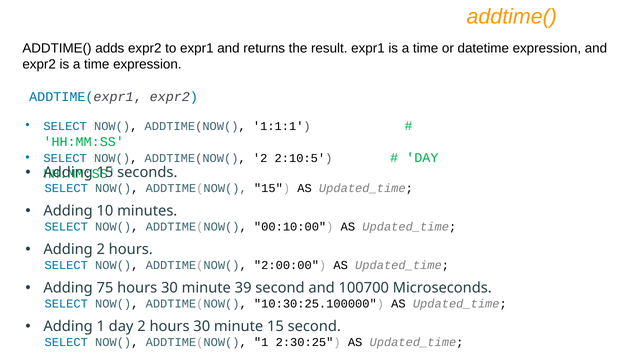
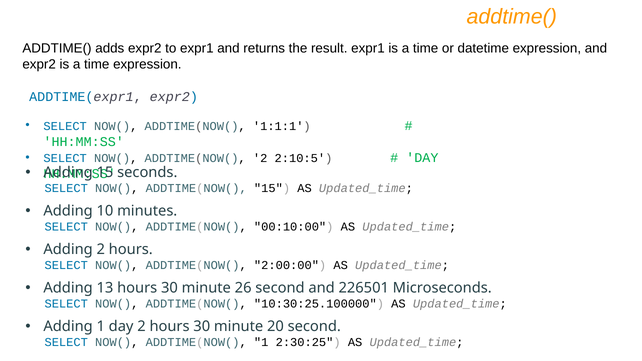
75: 75 -> 13
39: 39 -> 26
100700: 100700 -> 226501
minute 15: 15 -> 20
